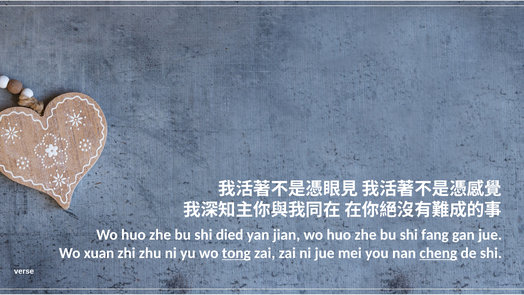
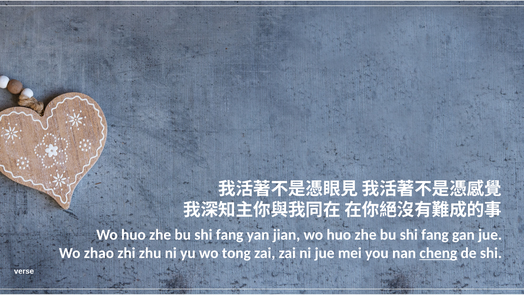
died at (230, 235): died -> fang
xuan: xuan -> zhao
tong underline: present -> none
